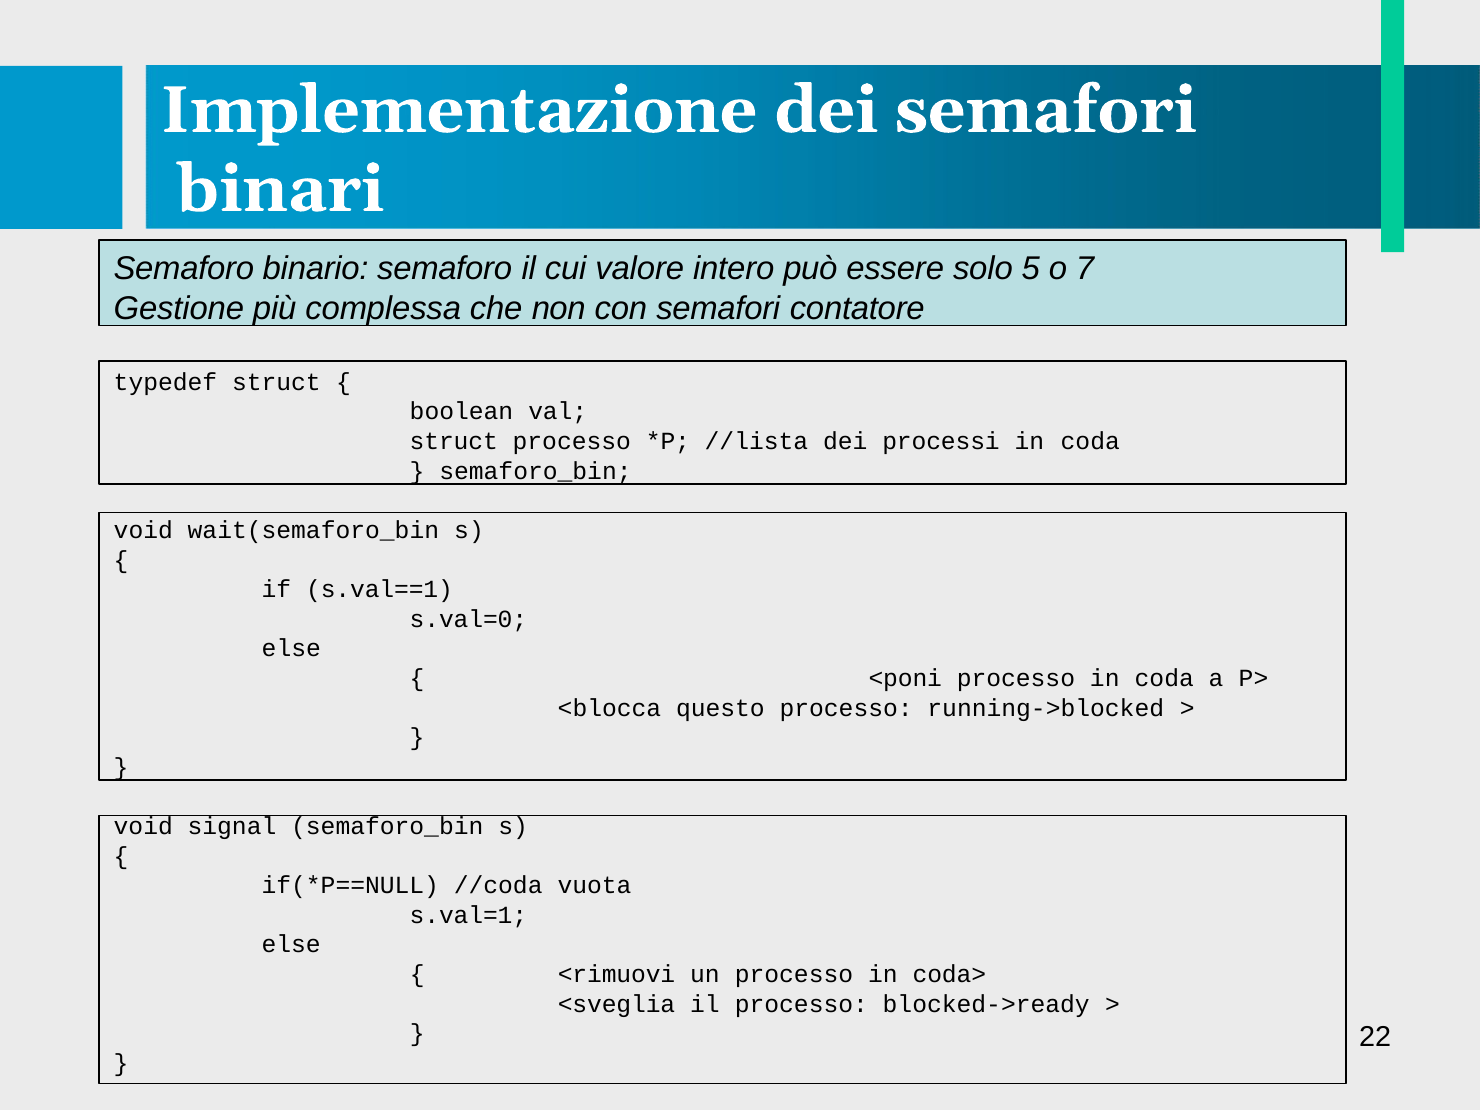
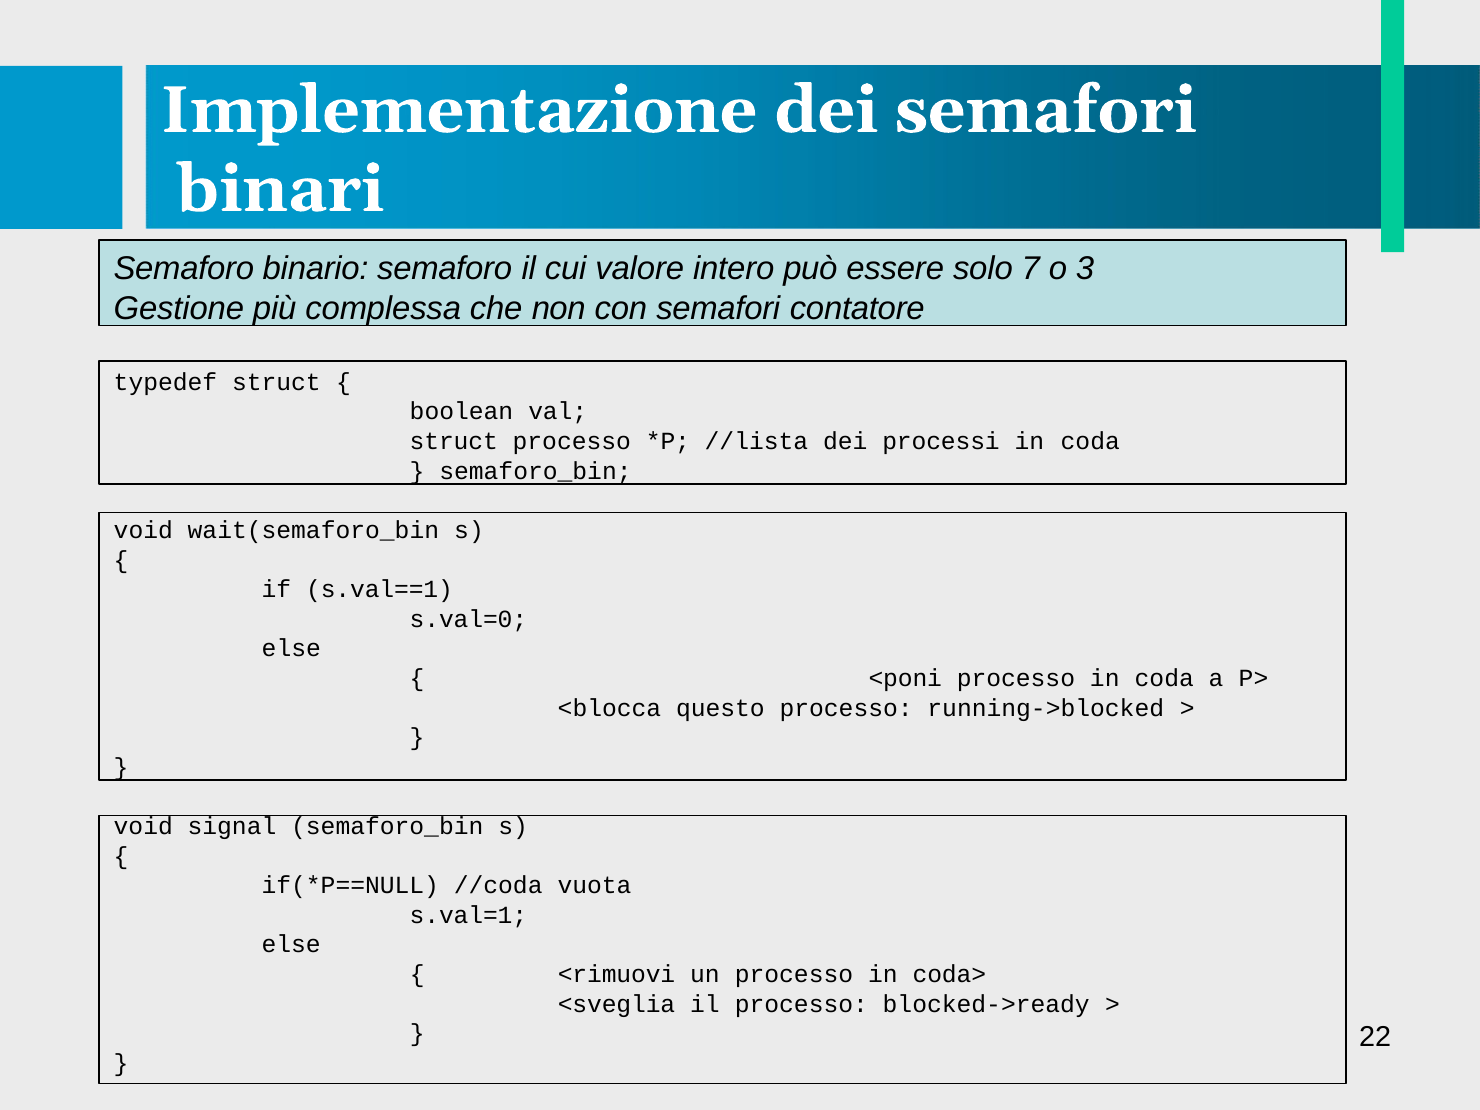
5: 5 -> 7
7: 7 -> 3
